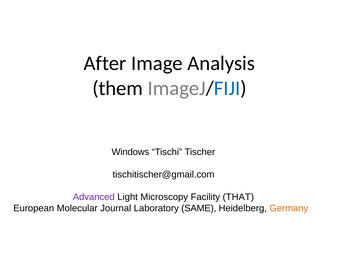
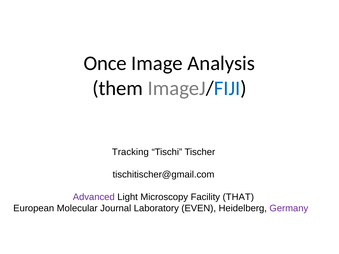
After: After -> Once
Windows: Windows -> Tracking
SAME: SAME -> EVEN
Germany colour: orange -> purple
